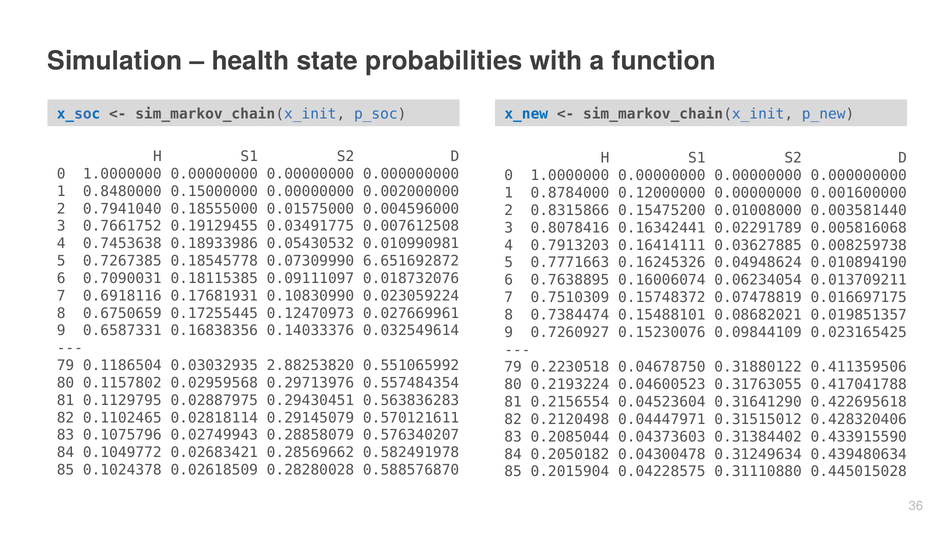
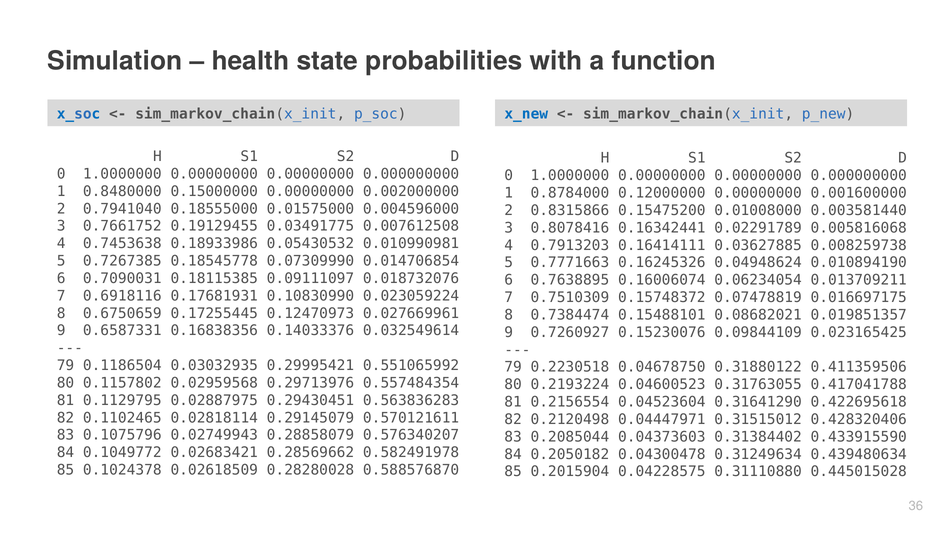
6.651692872: 6.651692872 -> 0.014706854
2.88253820: 2.88253820 -> 0.29995421
